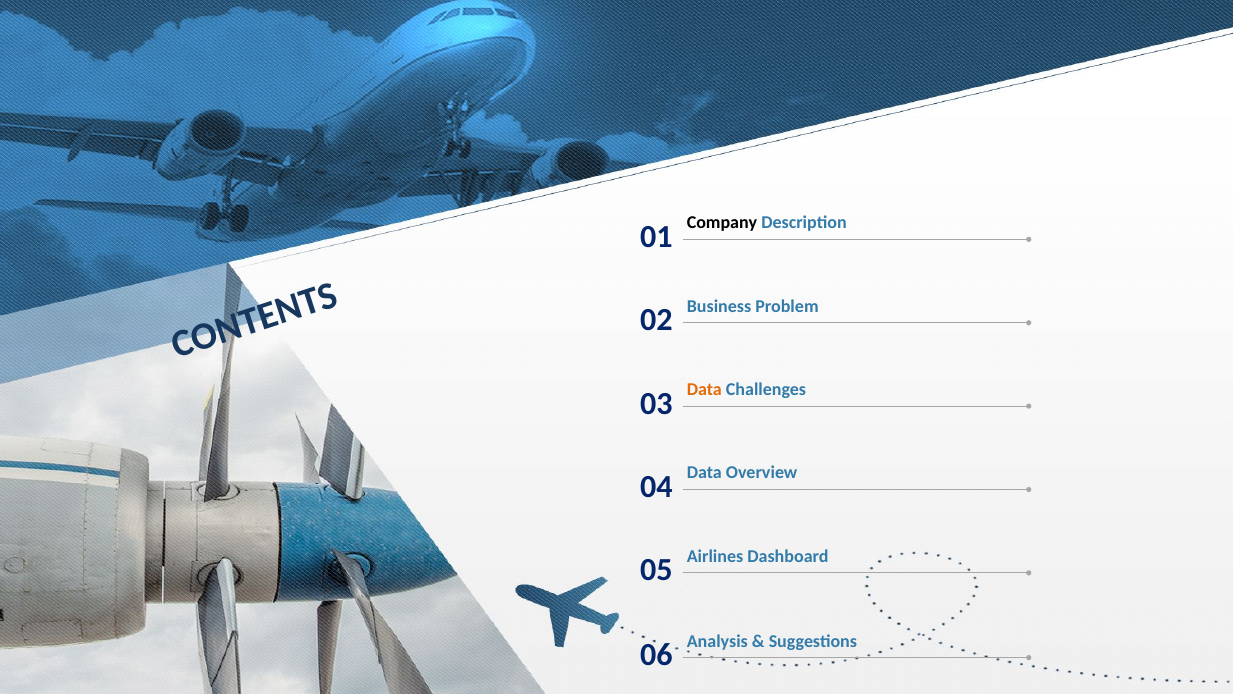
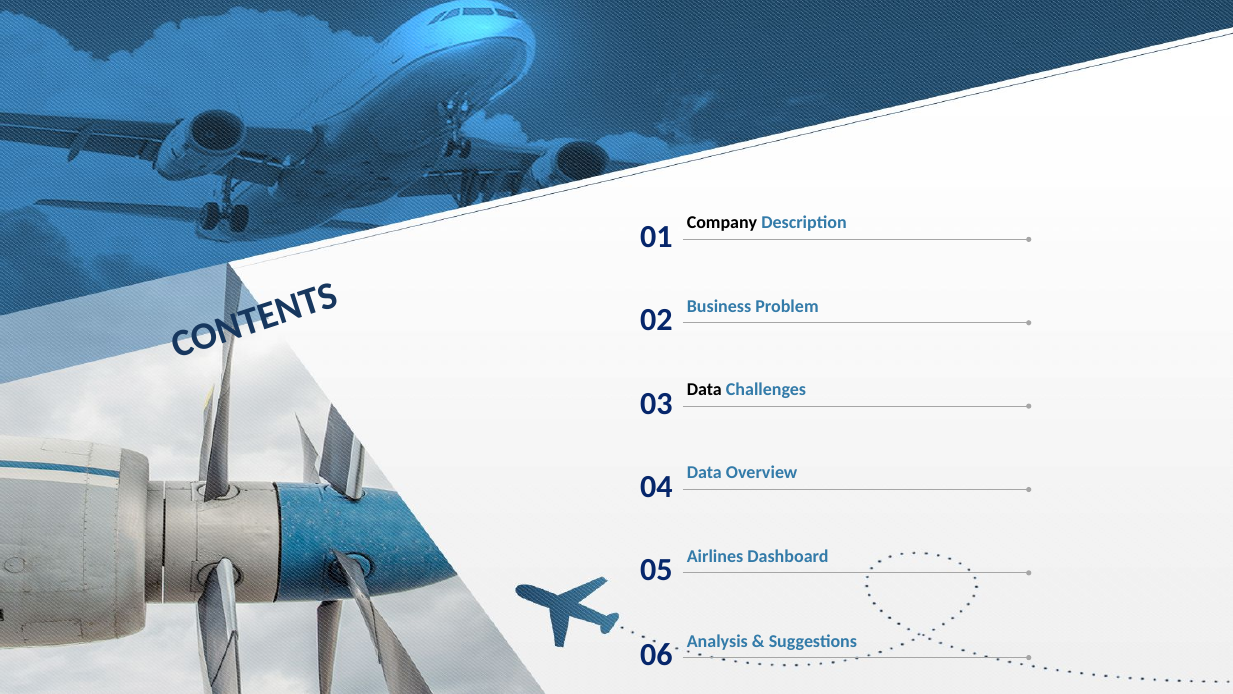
Data at (704, 389) colour: orange -> black
